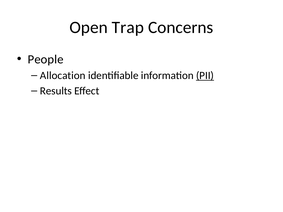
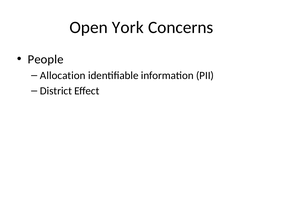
Trap: Trap -> York
PII underline: present -> none
Results: Results -> District
